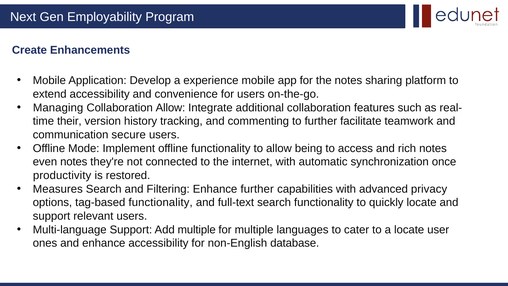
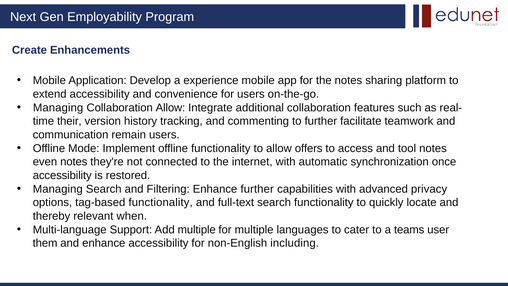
secure: secure -> remain
being: being -> offers
rich: rich -> tool
productivity at (62, 175): productivity -> accessibility
Measures at (58, 189): Measures -> Managing
support at (52, 216): support -> thereby
relevant users: users -> when
a locate: locate -> teams
ones: ones -> them
database: database -> including
